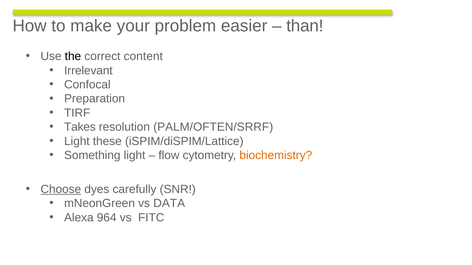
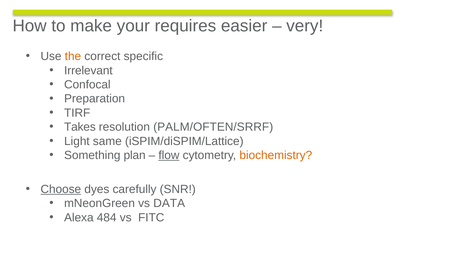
problem: problem -> requires
than: than -> very
the colour: black -> orange
content: content -> specific
these: these -> same
Something light: light -> plan
flow underline: none -> present
964: 964 -> 484
